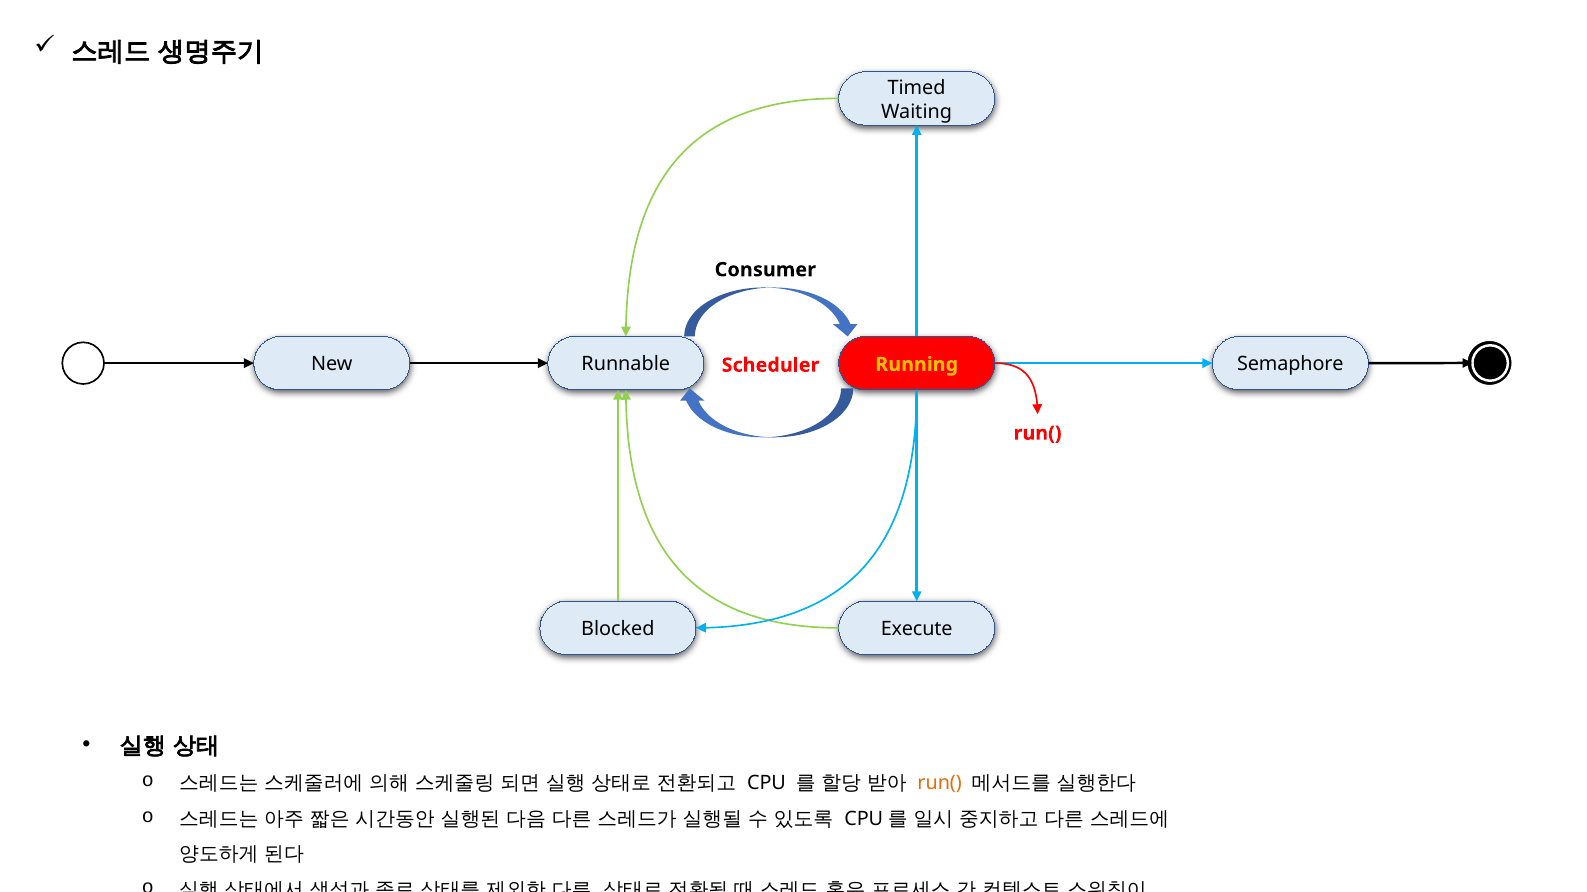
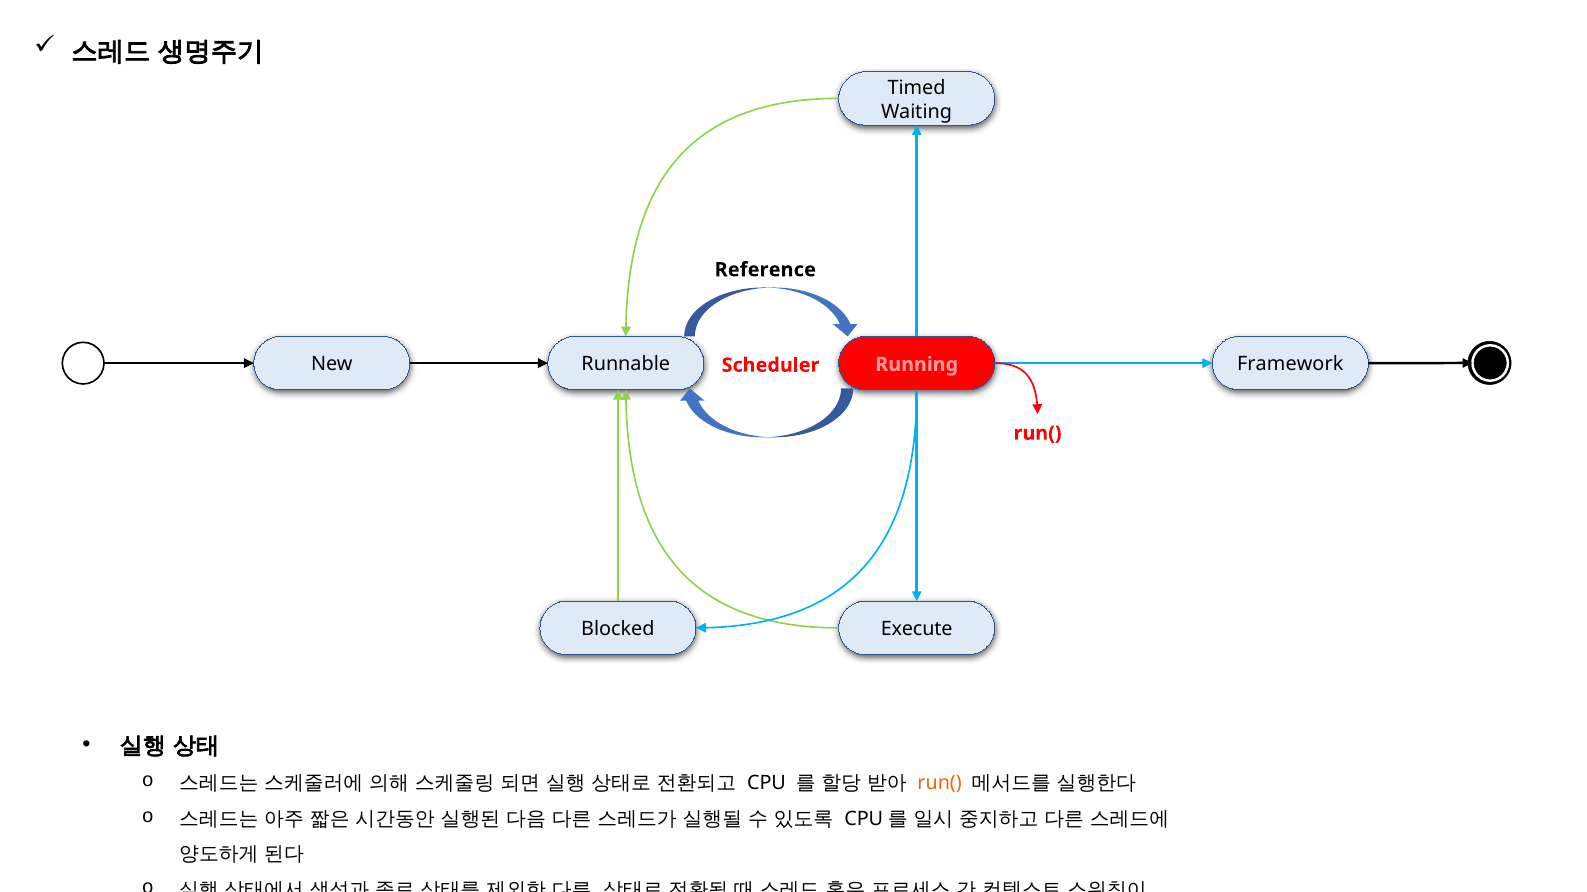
Consumer: Consumer -> Reference
Running colour: yellow -> pink
Semaphore: Semaphore -> Framework
